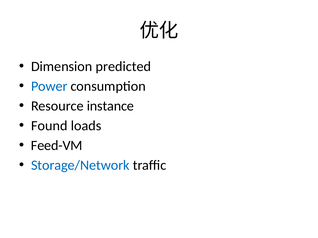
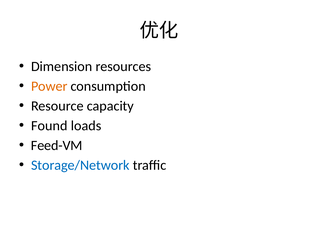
predicted: predicted -> resources
Power colour: blue -> orange
instance: instance -> capacity
